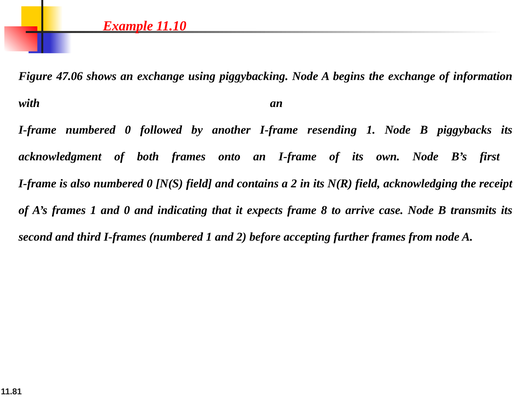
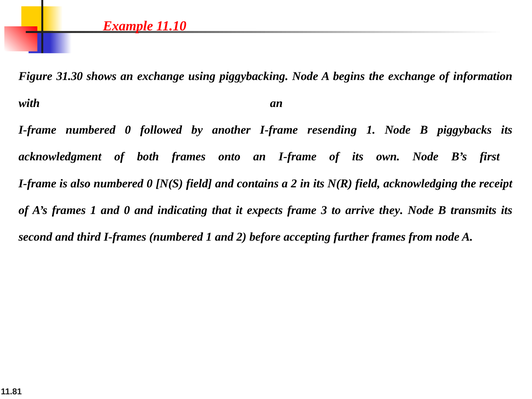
47.06: 47.06 -> 31.30
8: 8 -> 3
case: case -> they
